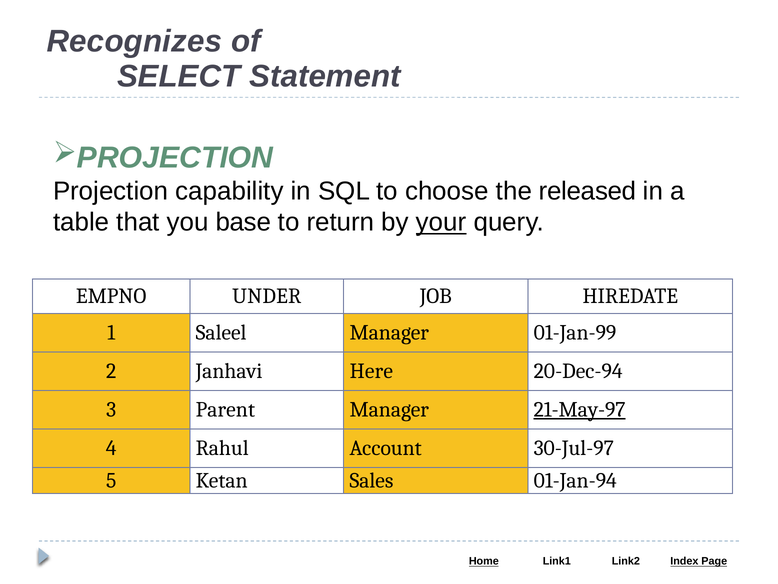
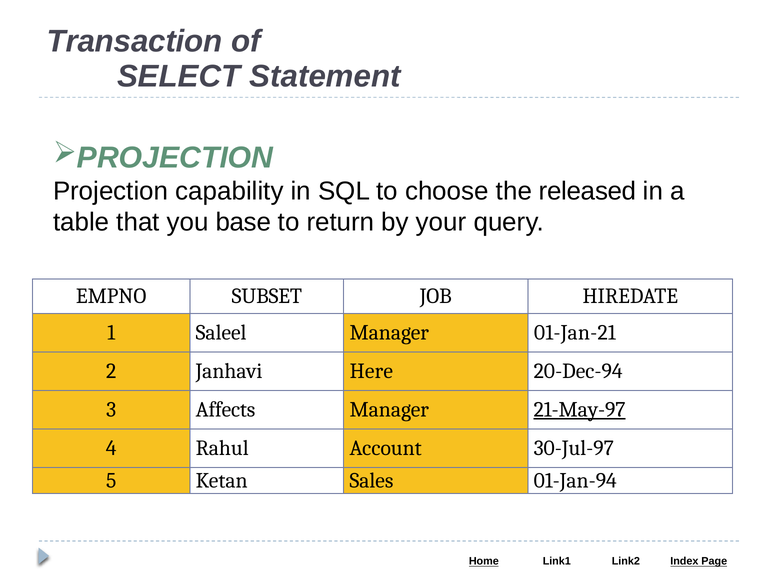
Recognizes: Recognizes -> Transaction
your underline: present -> none
UNDER: UNDER -> SUBSET
01-Jan-99: 01-Jan-99 -> 01-Jan-21
Parent: Parent -> Affects
